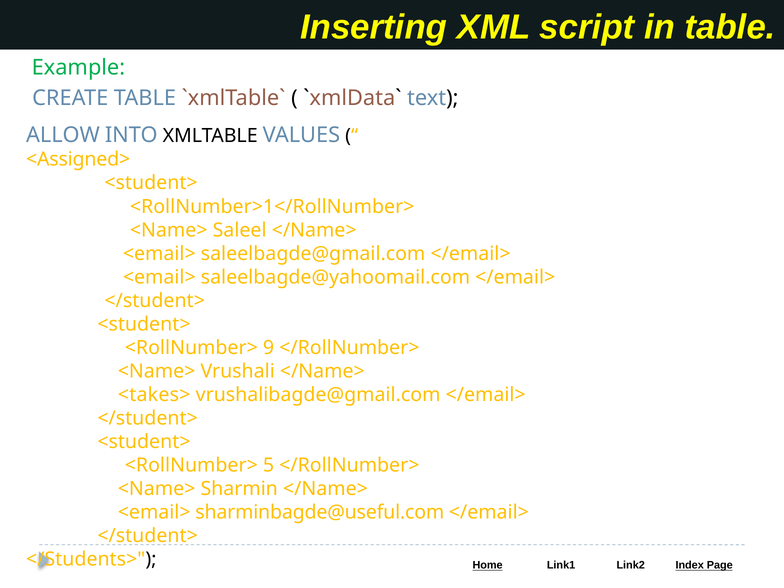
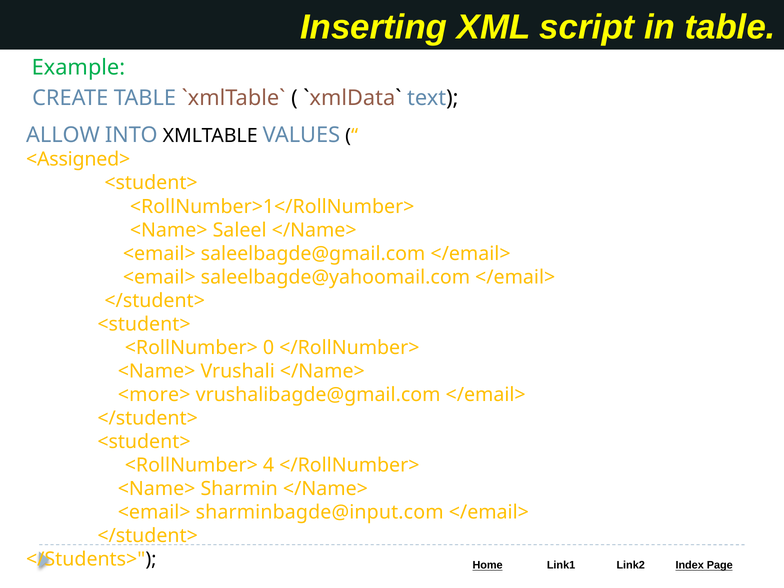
9: 9 -> 0
<takes>: <takes> -> <more>
5: 5 -> 4
sharminbagde@useful.com: sharminbagde@useful.com -> sharminbagde@input.com
